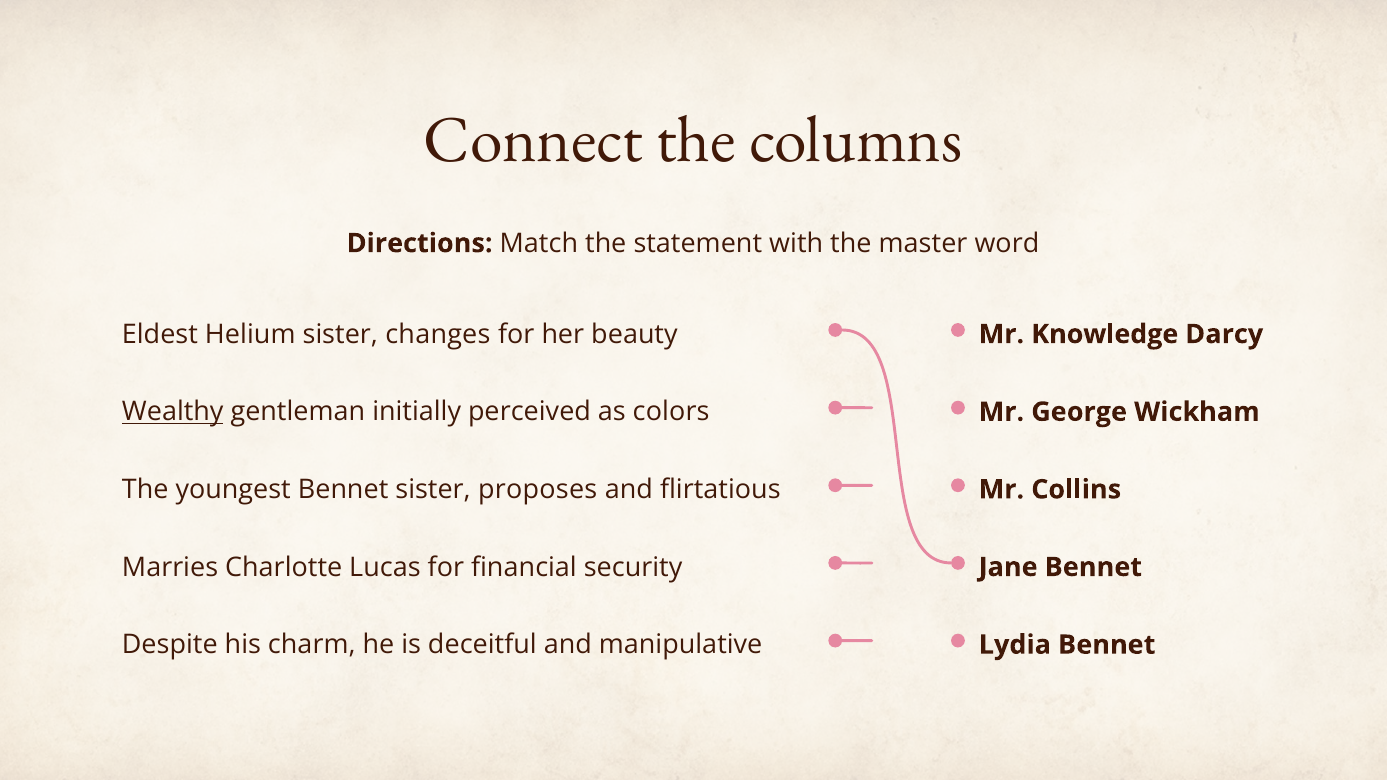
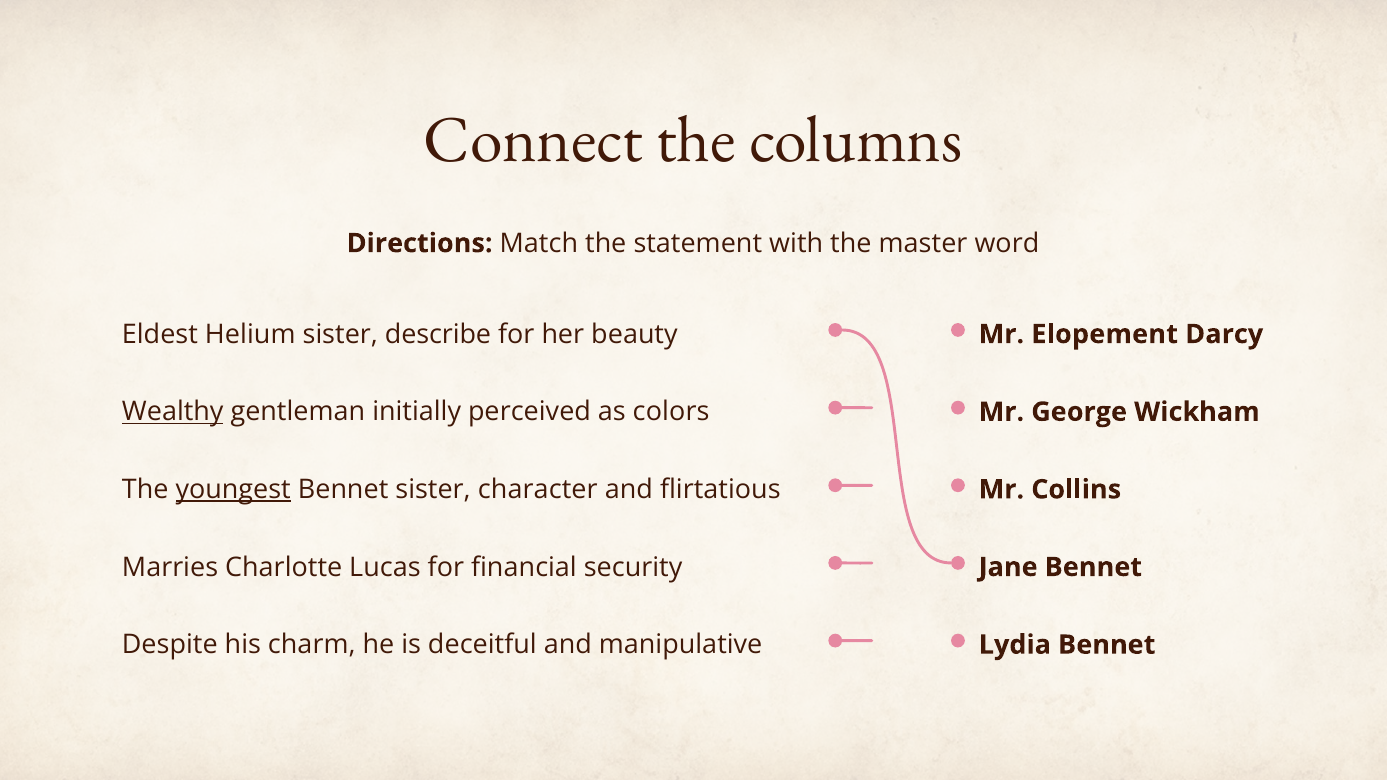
Knowledge: Knowledge -> Elopement
changes: changes -> describe
youngest underline: none -> present
proposes: proposes -> character
